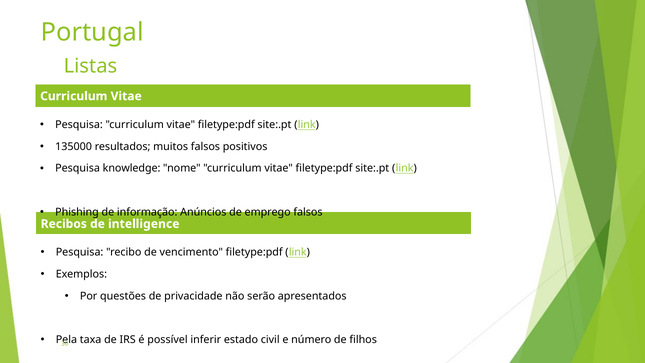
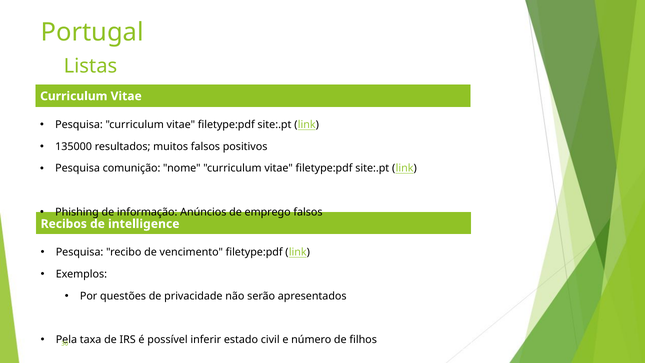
knowledge: knowledge -> comunição
